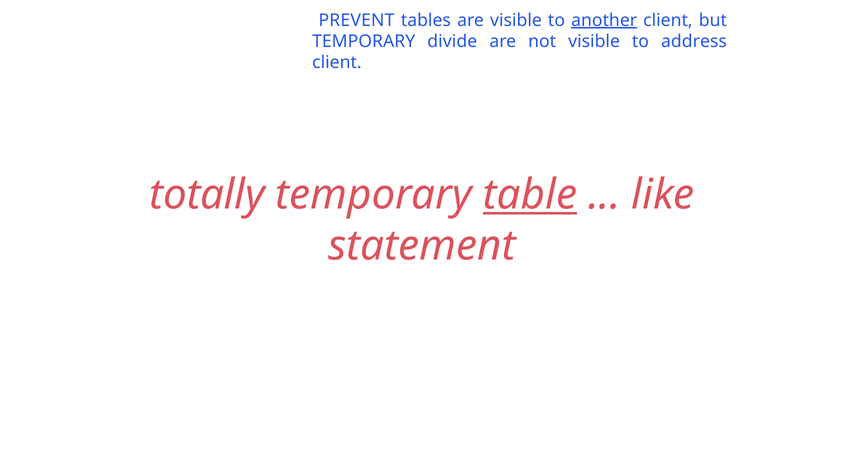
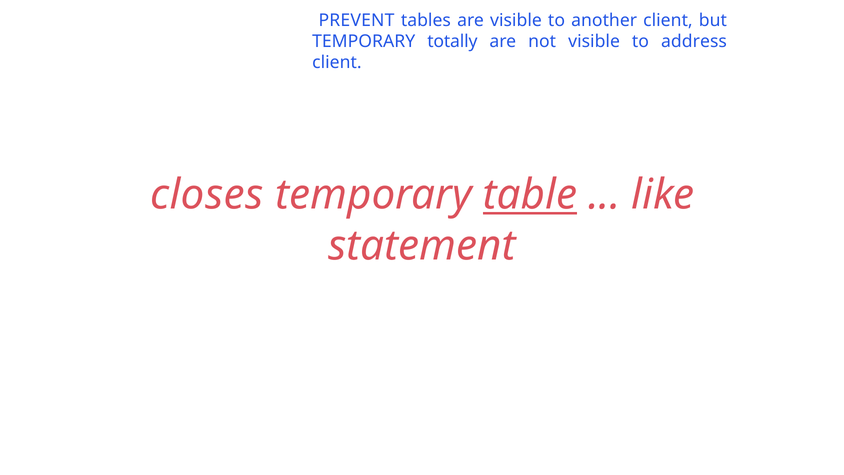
another underline: present -> none
divide: divide -> totally
totally: totally -> closes
